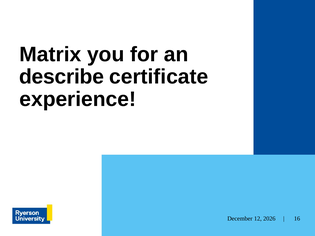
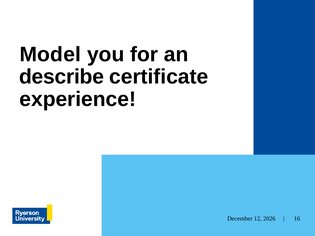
Matrix: Matrix -> Model
